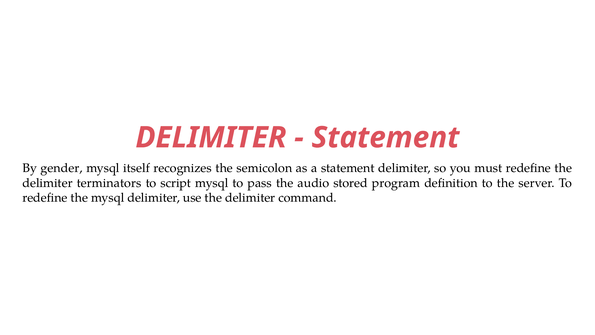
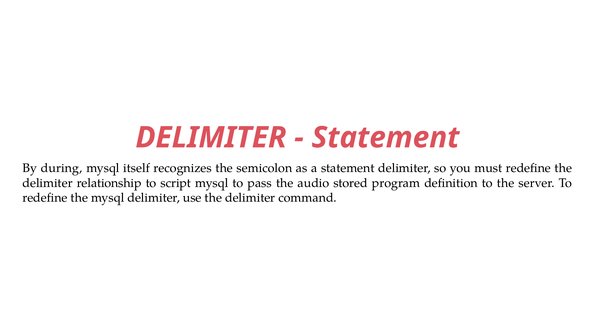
gender: gender -> during
terminators: terminators -> relationship
